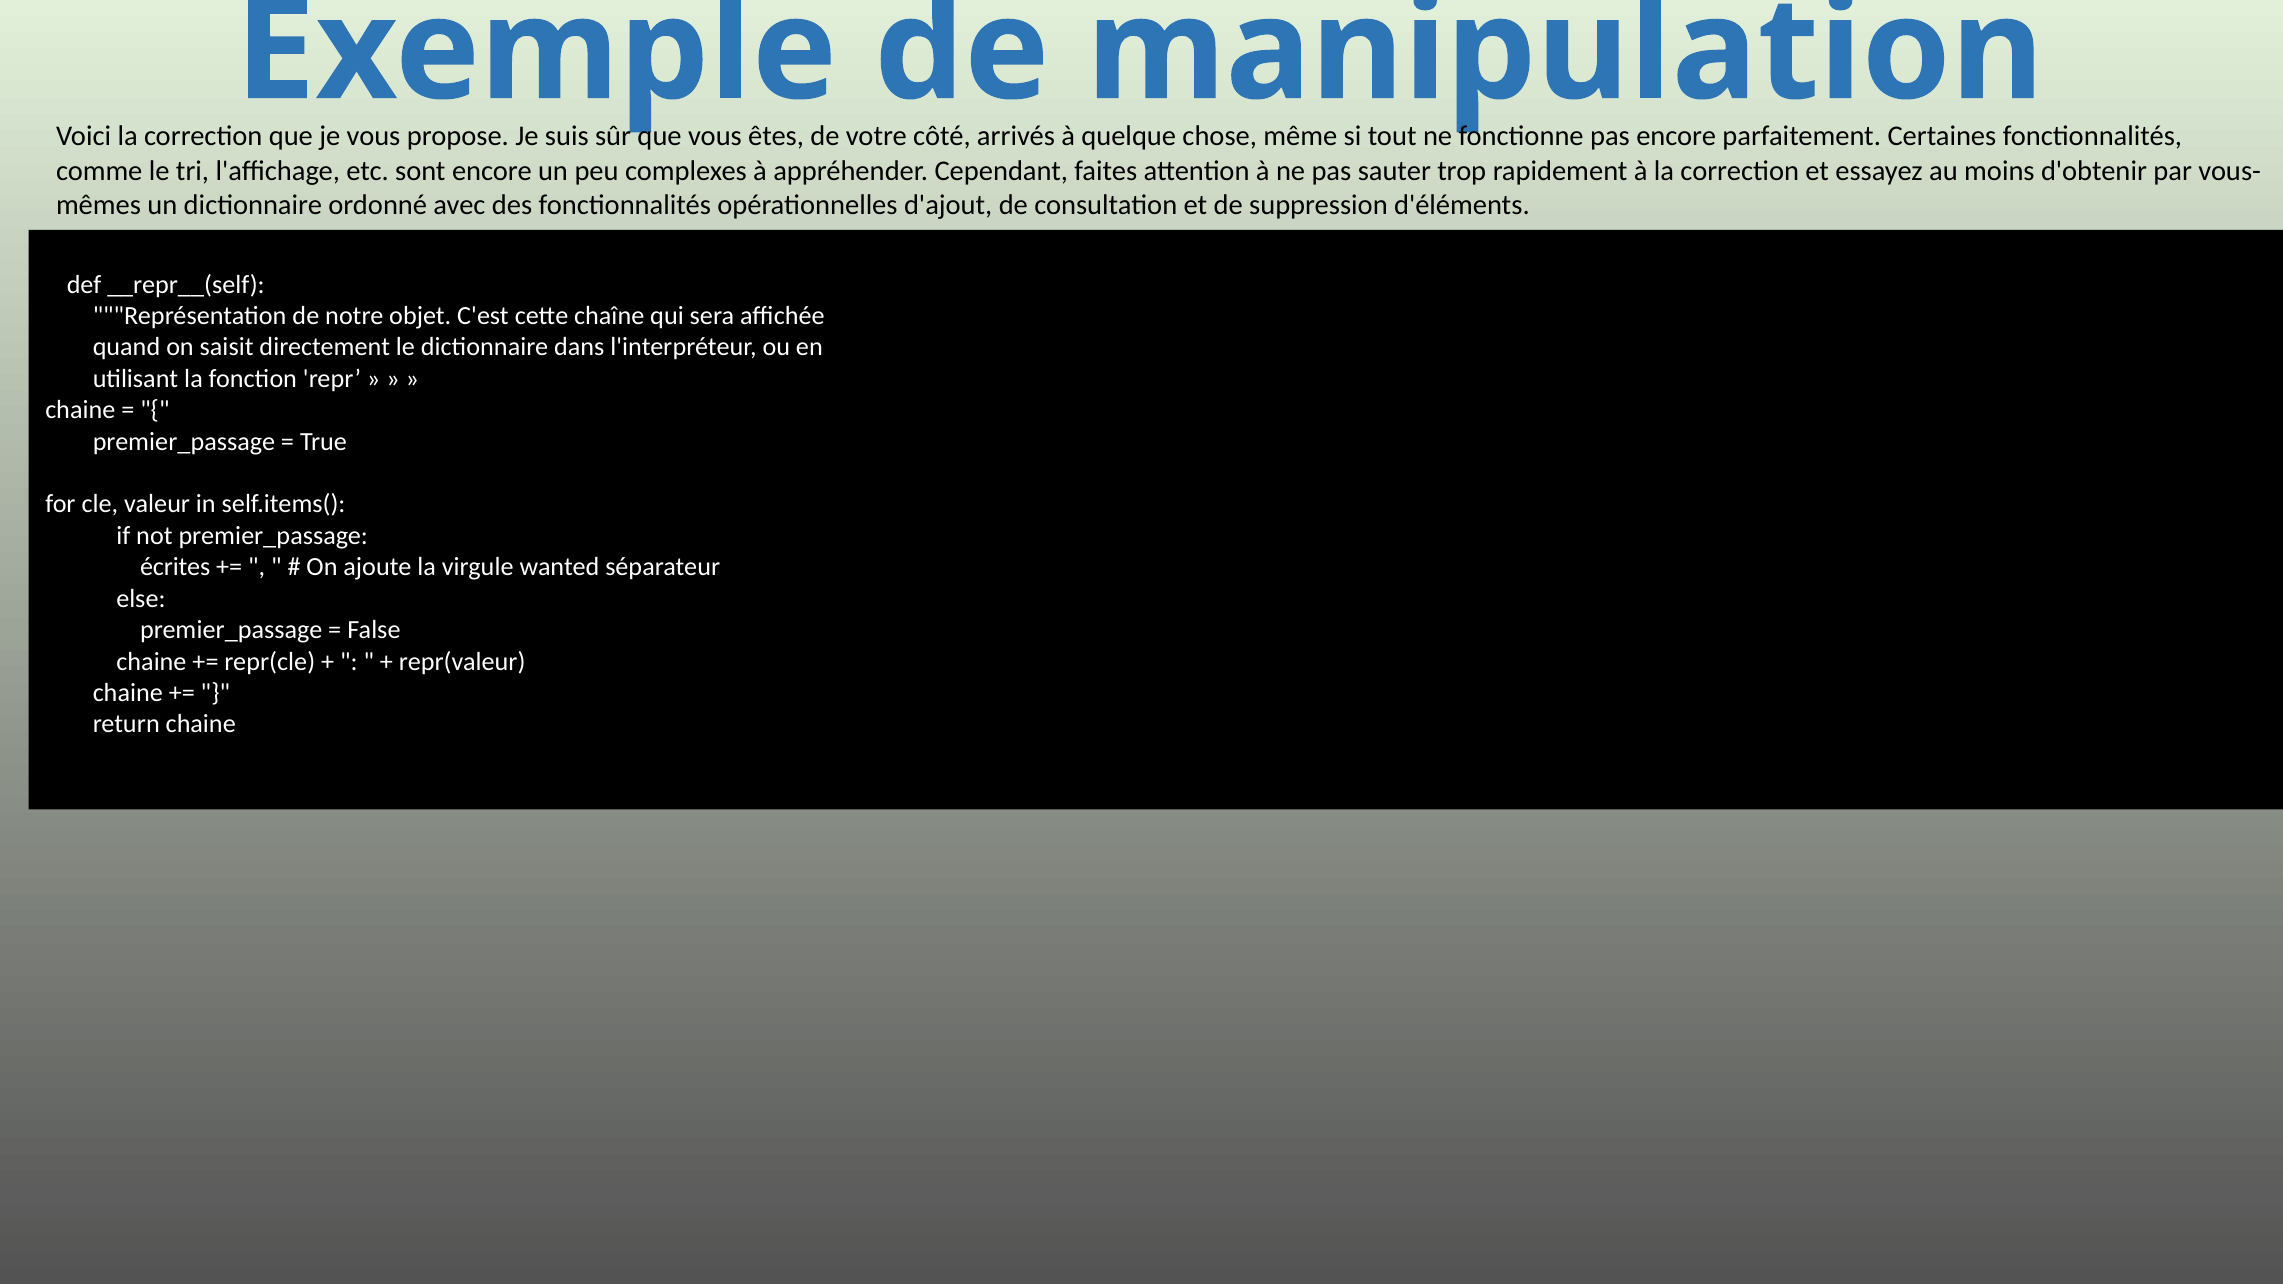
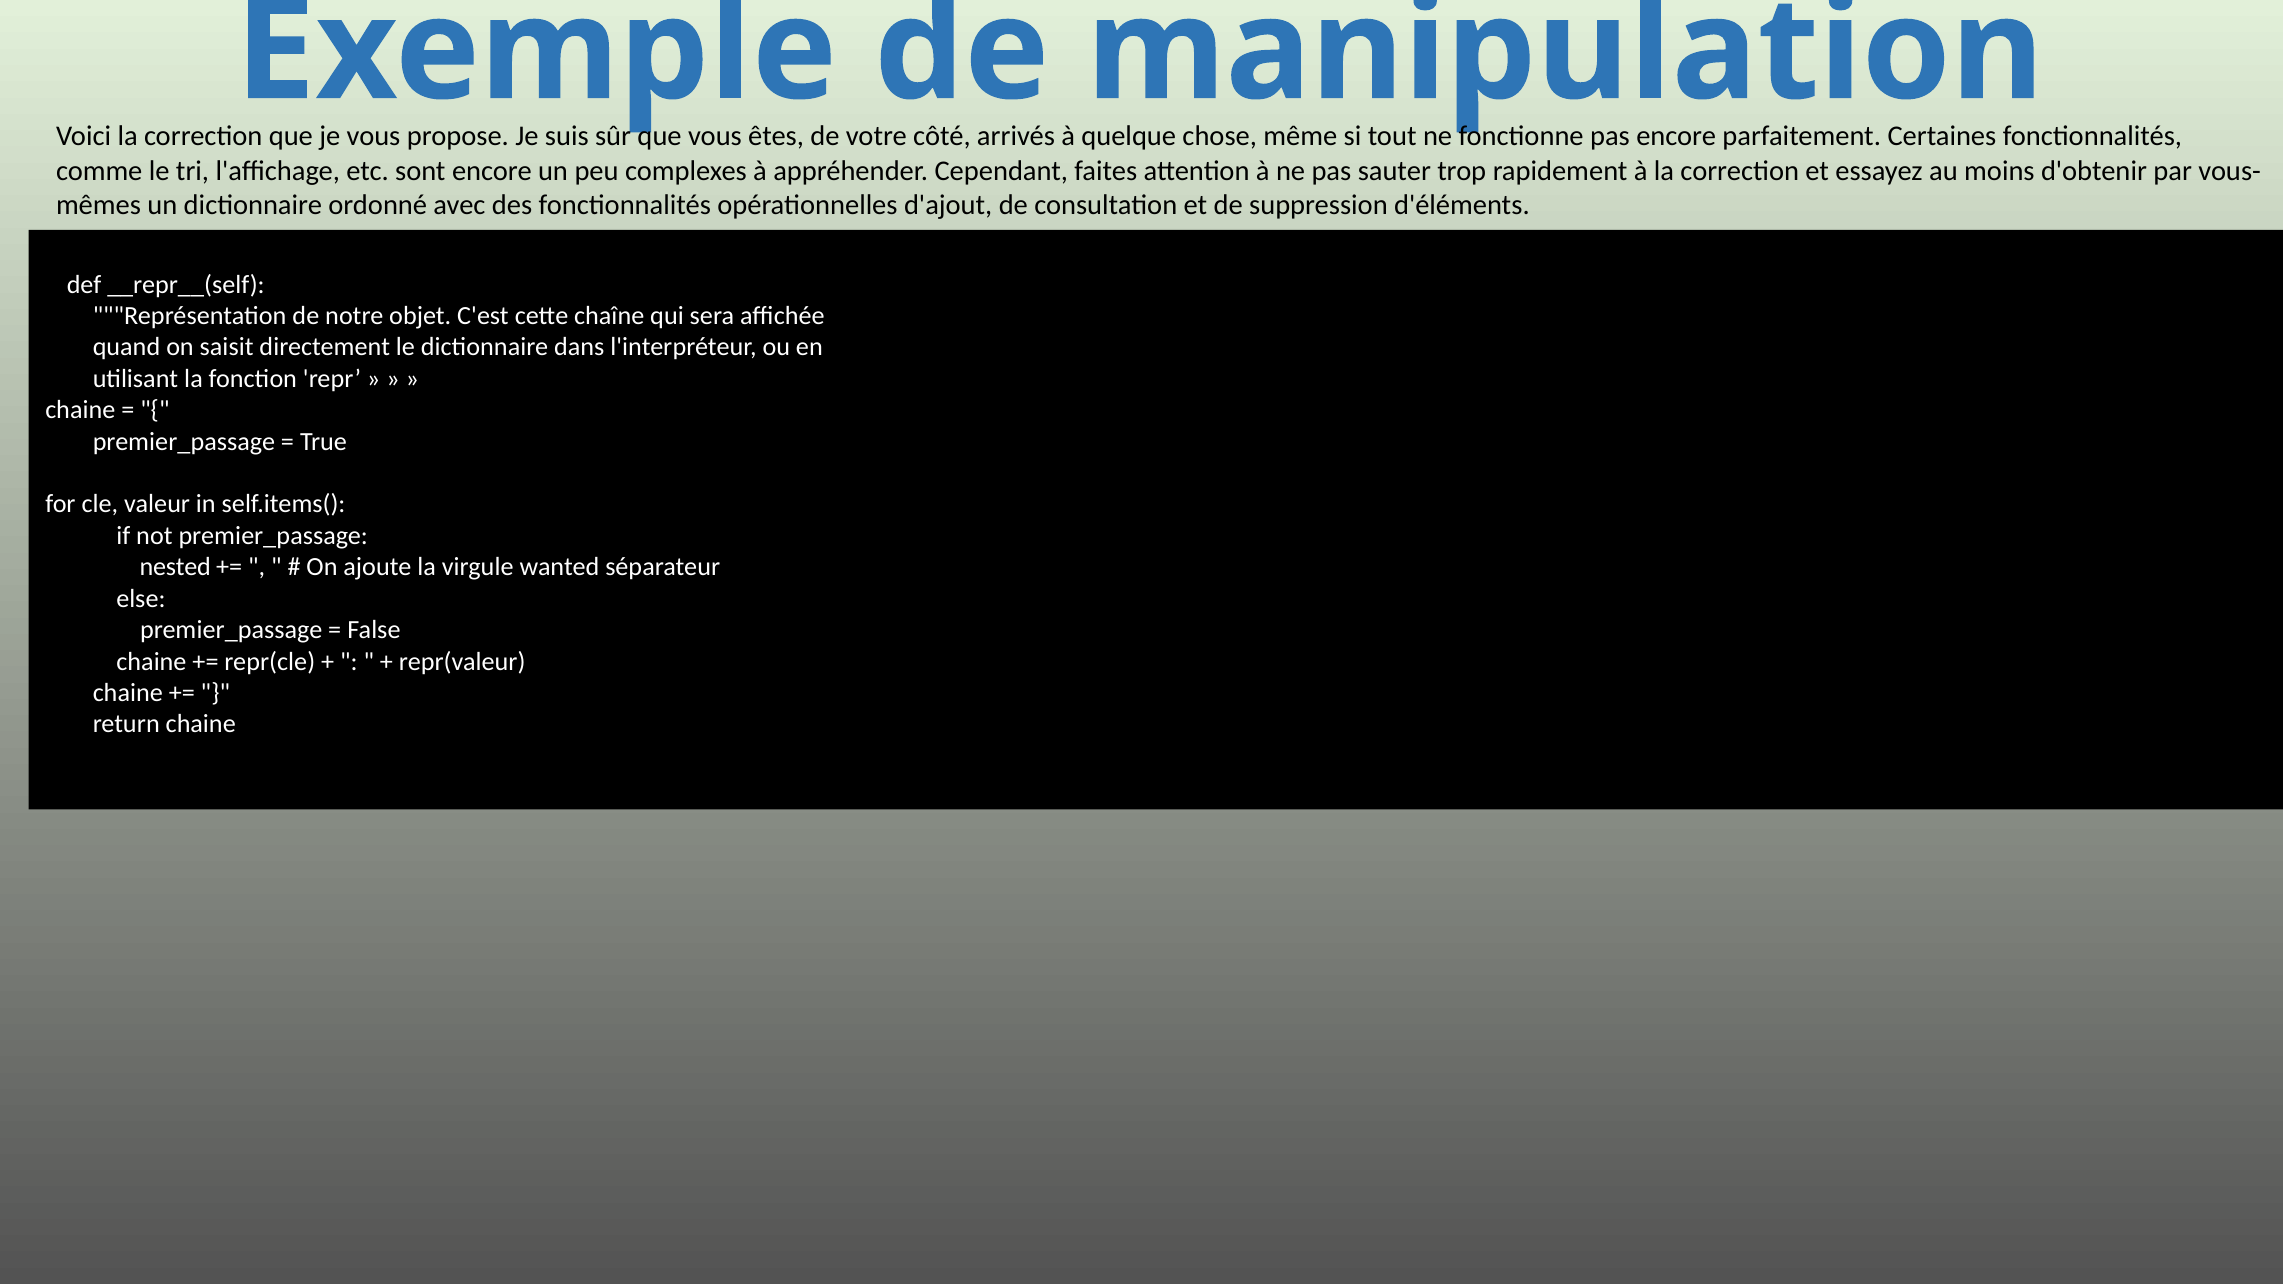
écrites: écrites -> nested
